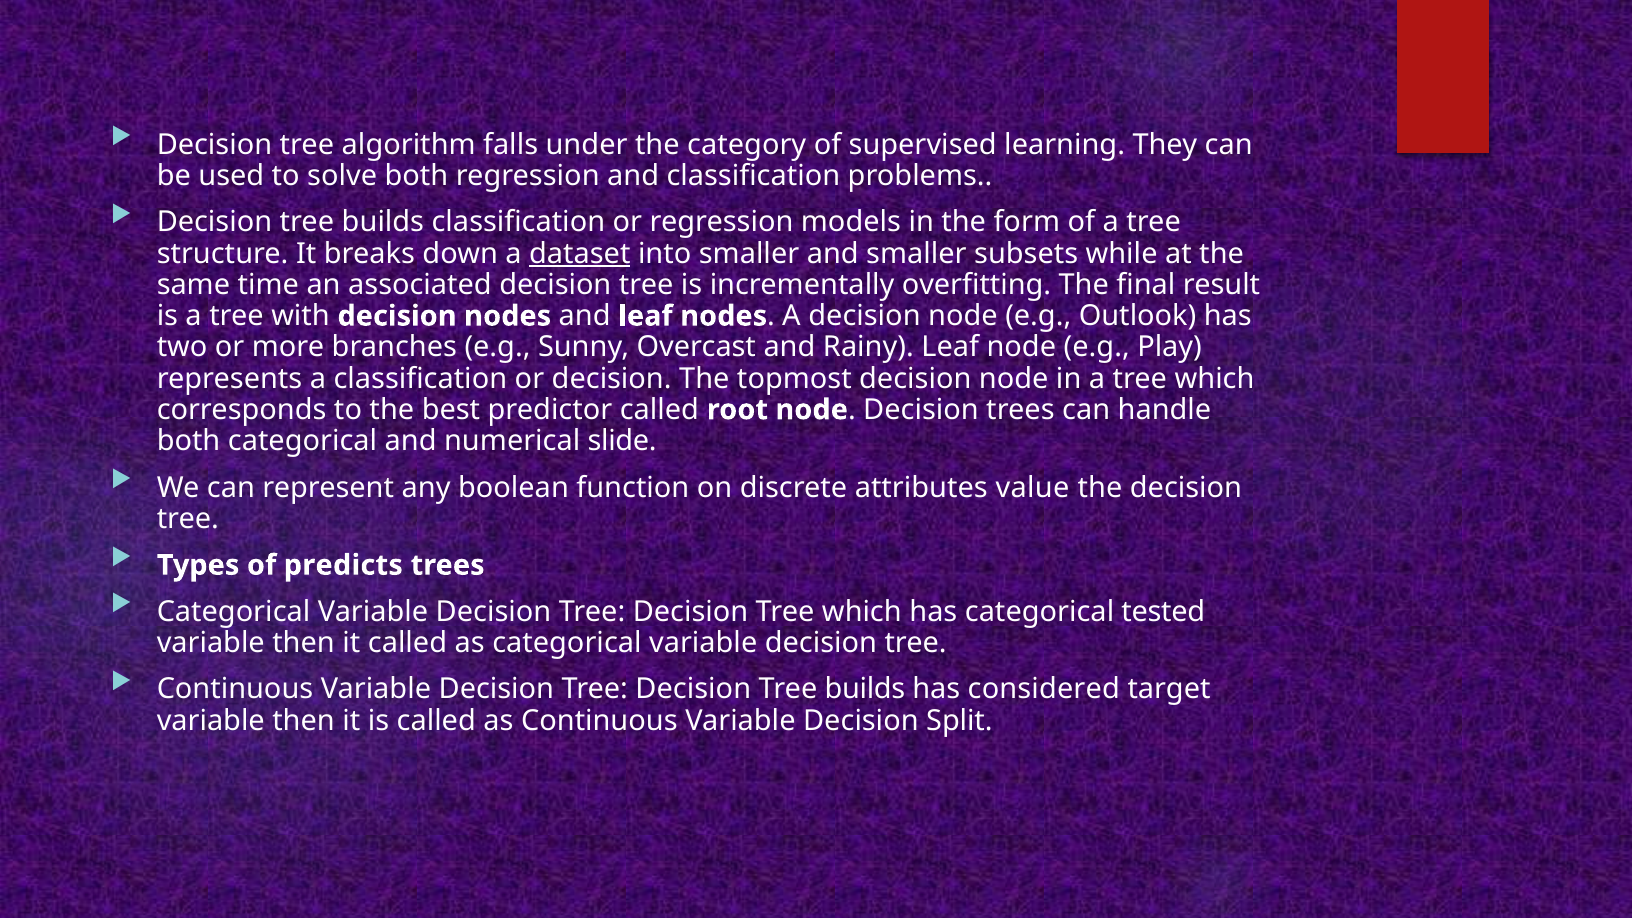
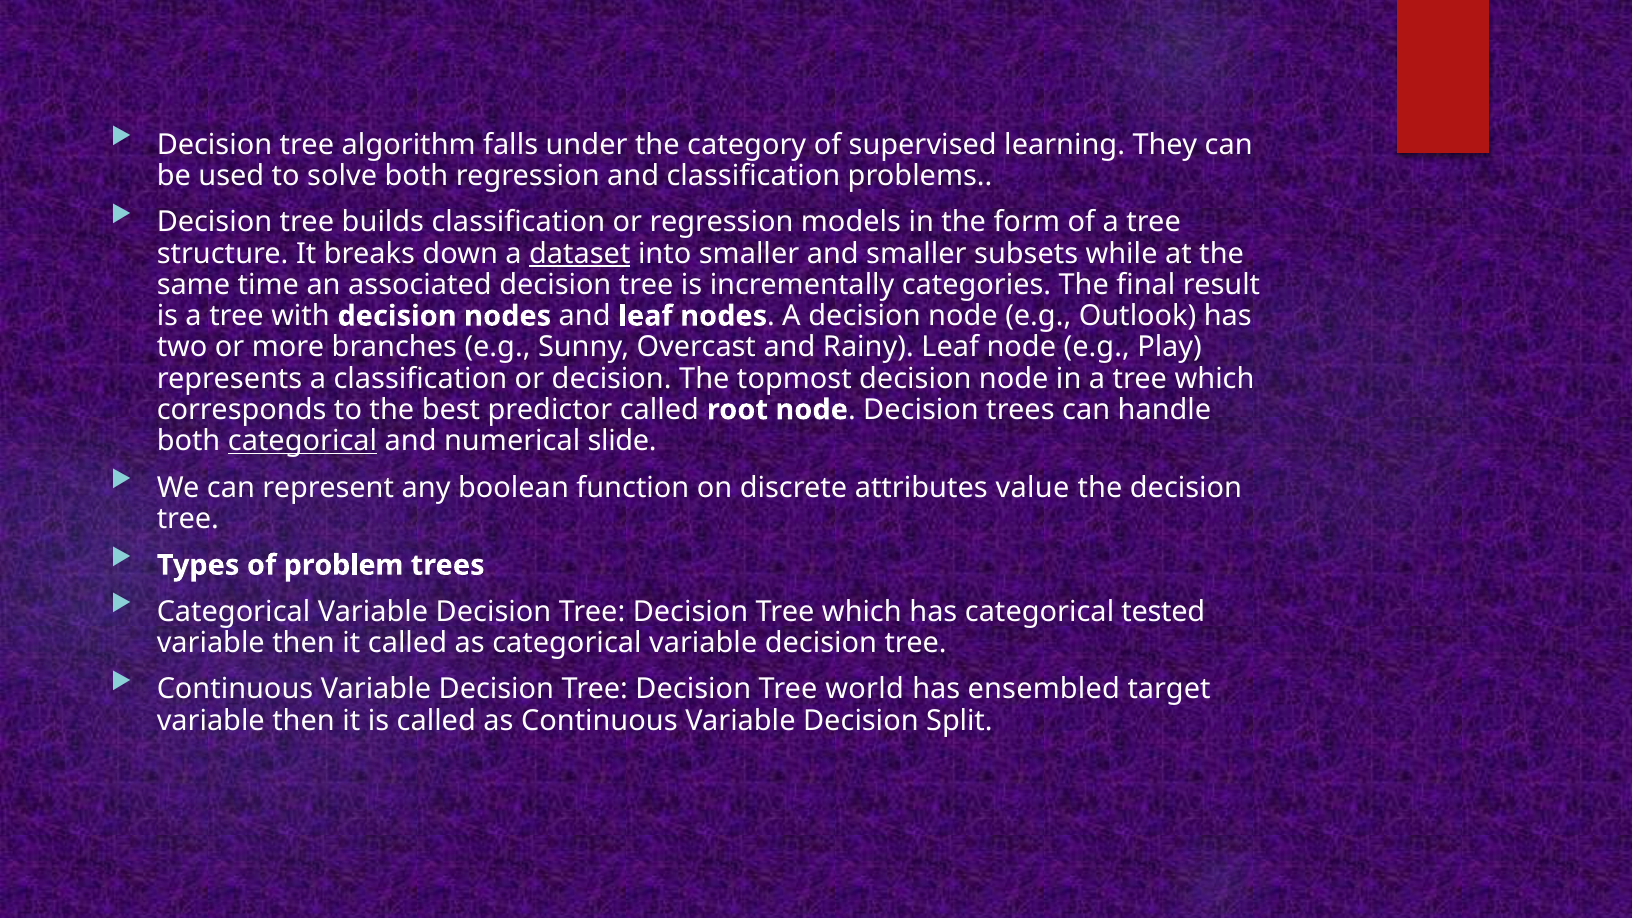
overfitting: overfitting -> categories
categorical at (303, 441) underline: none -> present
predicts: predicts -> problem
Tree Decision Tree builds: builds -> world
considered: considered -> ensembled
